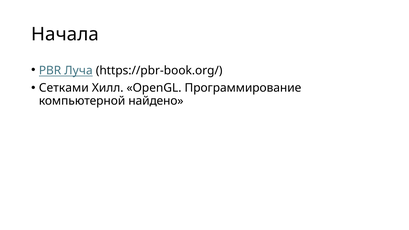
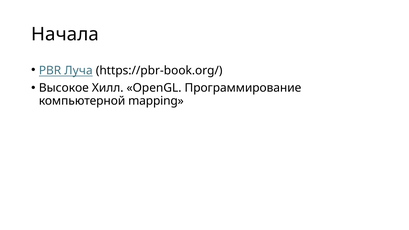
Сетками: Сетками -> Высокое
найдено: найдено -> mapping
